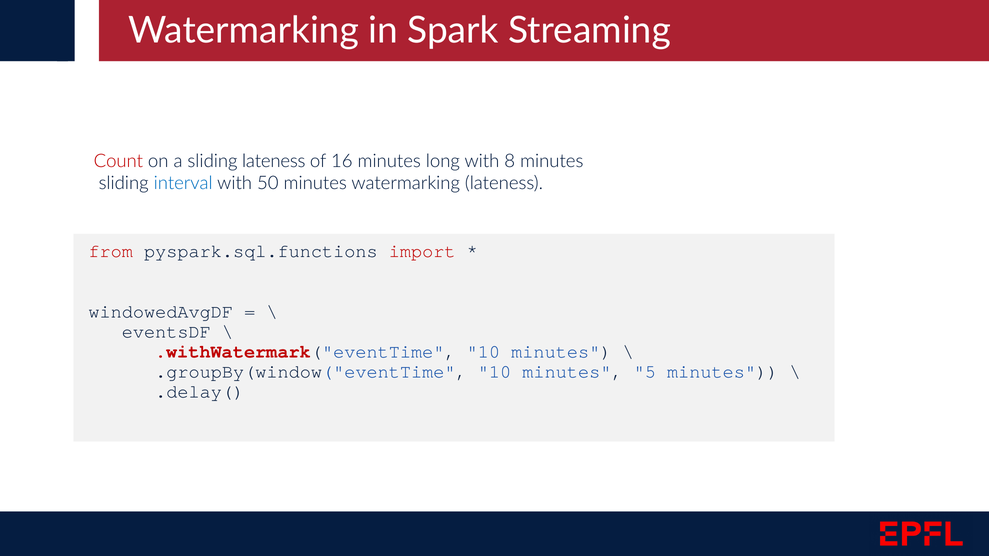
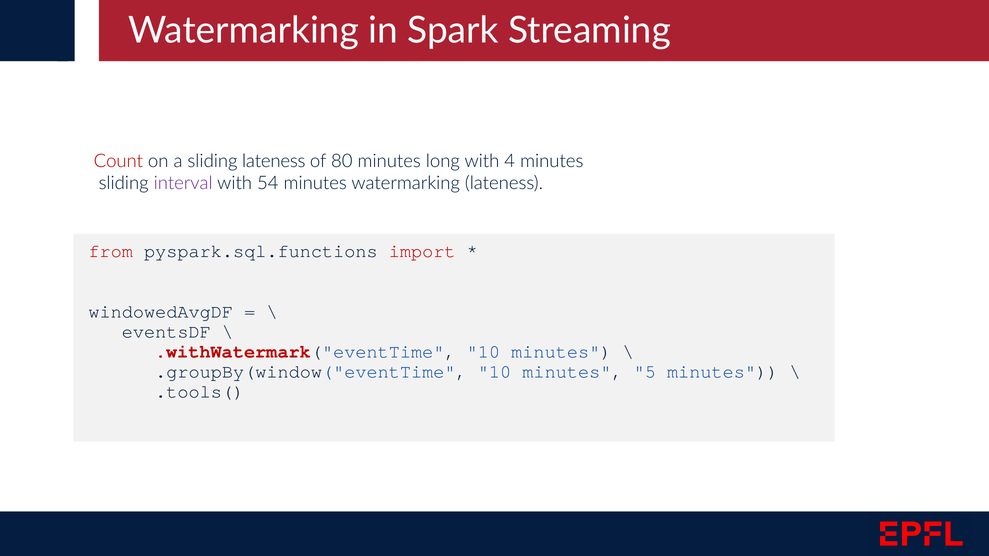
16: 16 -> 80
with 8: 8 -> 4
interval colour: blue -> purple
50: 50 -> 54
.delay(: .delay( -> .tools(
